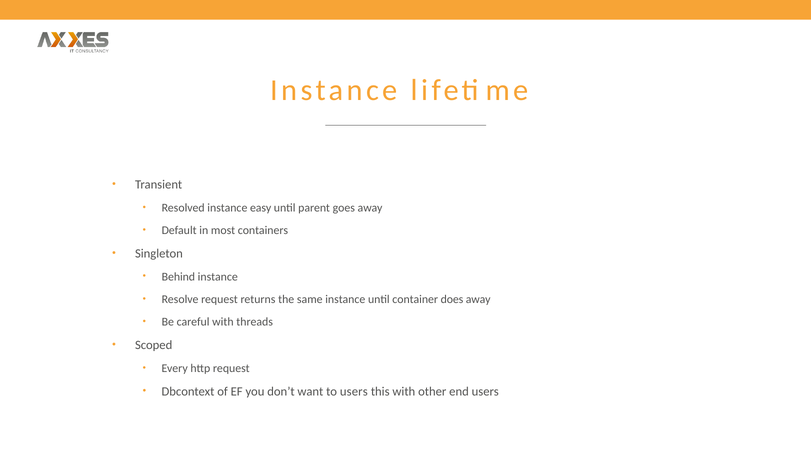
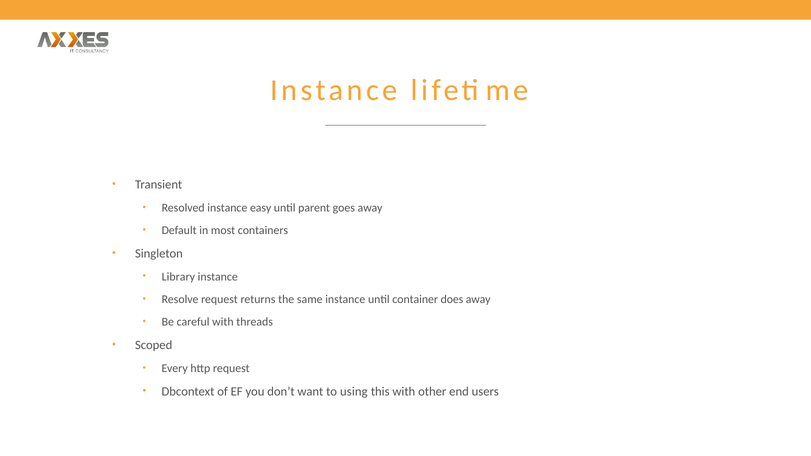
Behind: Behind -> Library
to users: users -> using
